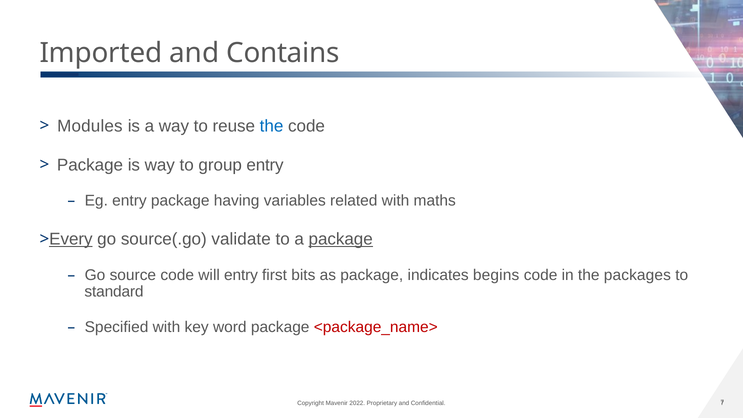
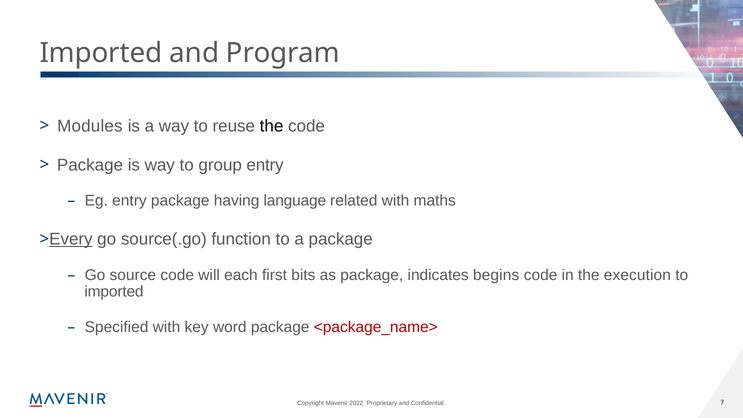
Contains: Contains -> Program
the at (272, 126) colour: blue -> black
variables: variables -> language
validate: validate -> function
package at (341, 239) underline: present -> none
will entry: entry -> each
packages: packages -> execution
standard at (114, 292): standard -> imported
